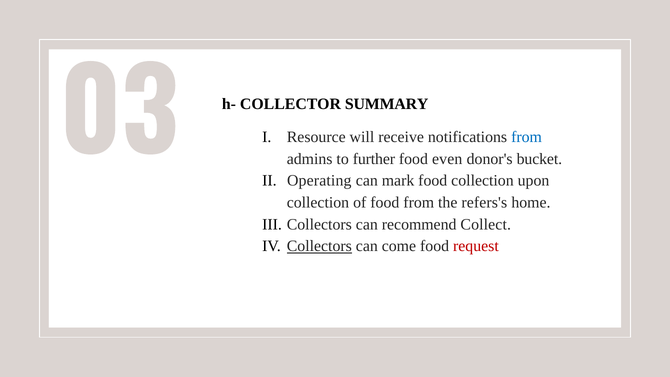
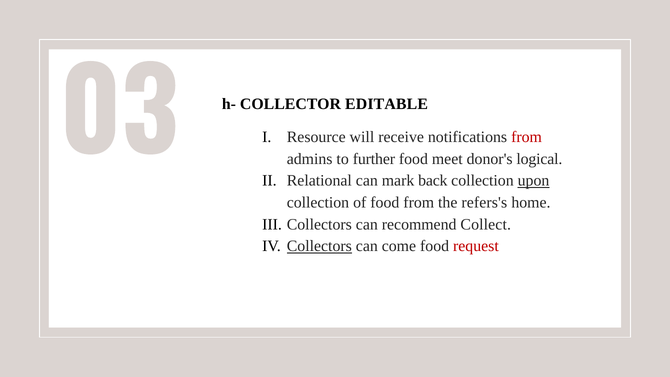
SUMMARY: SUMMARY -> EDITABLE
from at (527, 137) colour: blue -> red
even: even -> meet
bucket: bucket -> logical
Operating: Operating -> Relational
mark food: food -> back
upon underline: none -> present
